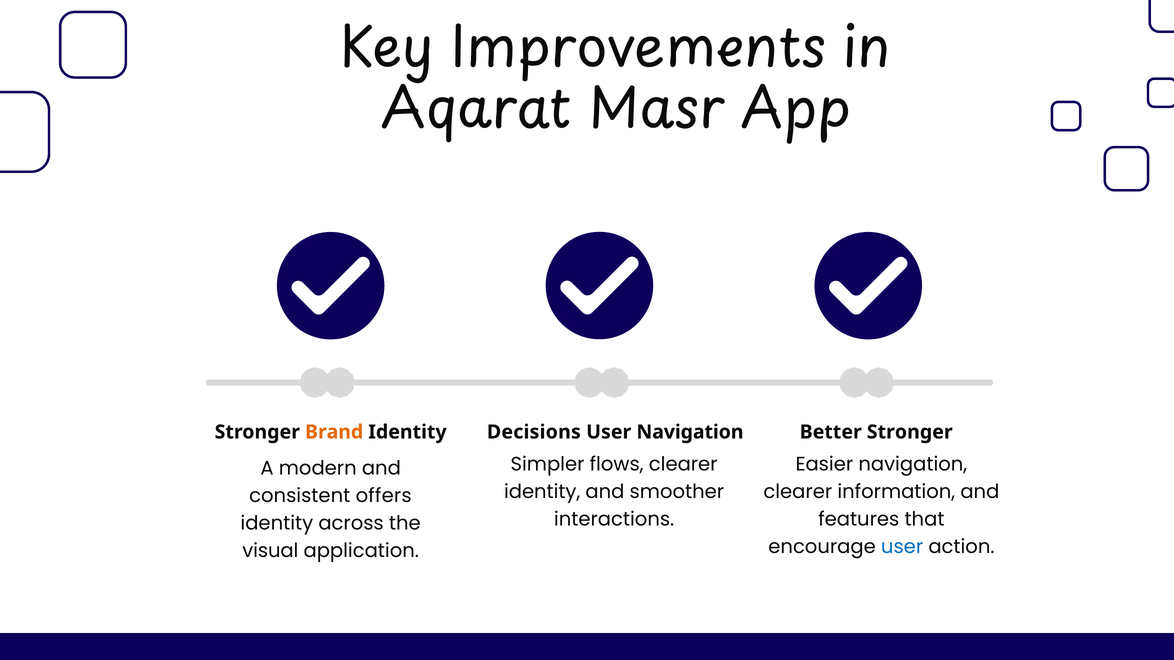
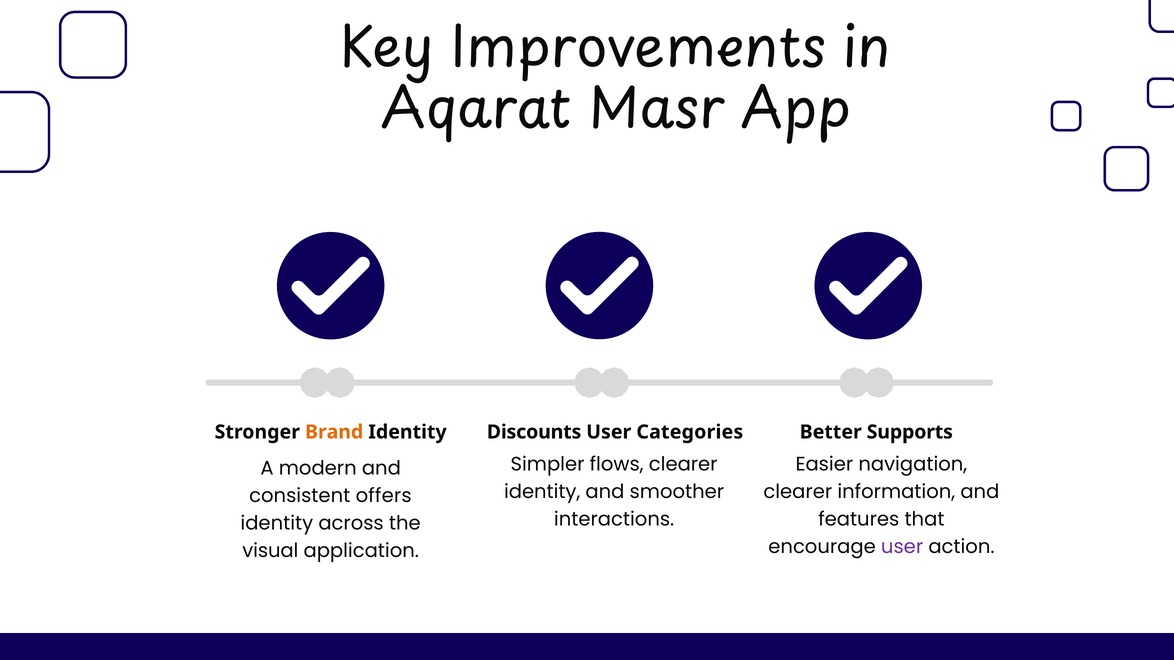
Decisions: Decisions -> Discounts
User Navigation: Navigation -> Categories
Better Stronger: Stronger -> Supports
user at (902, 547) colour: blue -> purple
